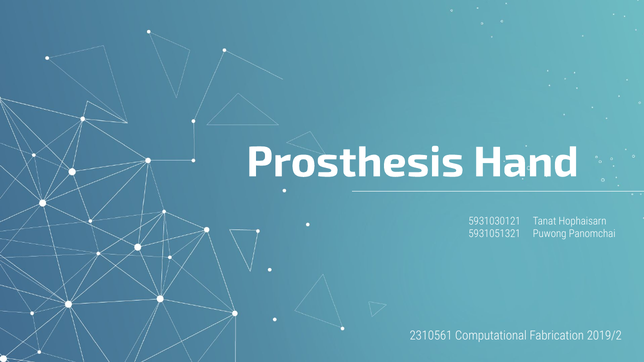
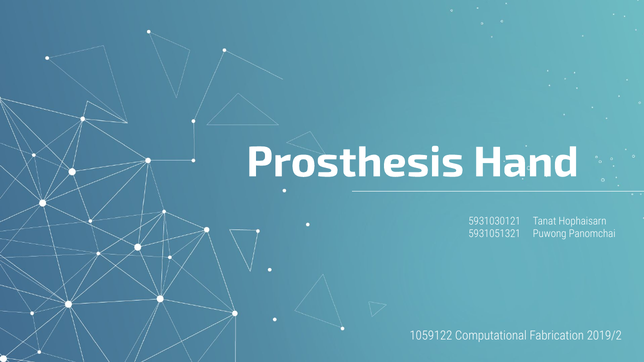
2310561: 2310561 -> 1059122
